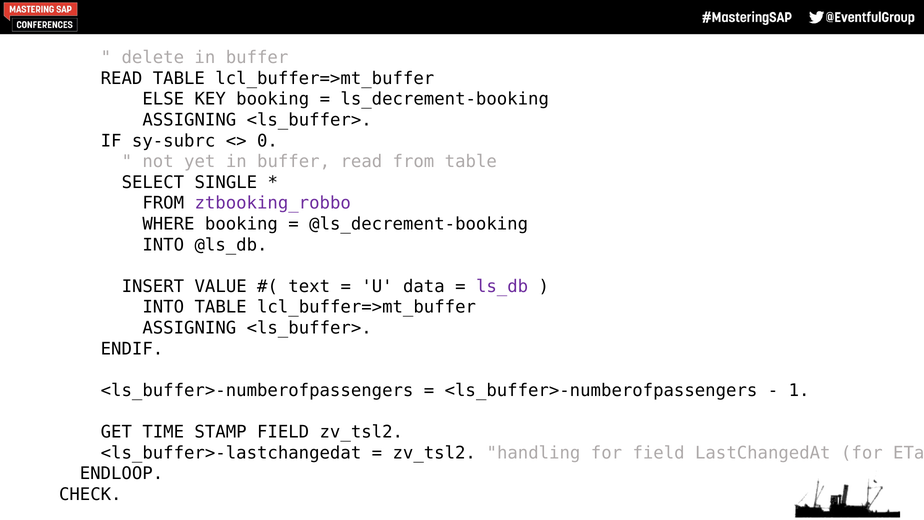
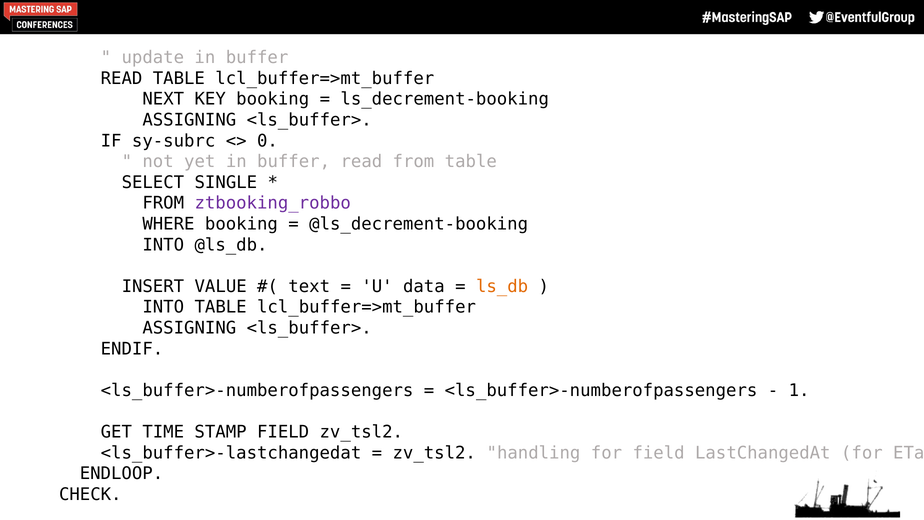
delete at (153, 58): delete -> update
ELSE at (163, 99): ELSE -> NEXT
ls_db at (502, 286) colour: purple -> orange
